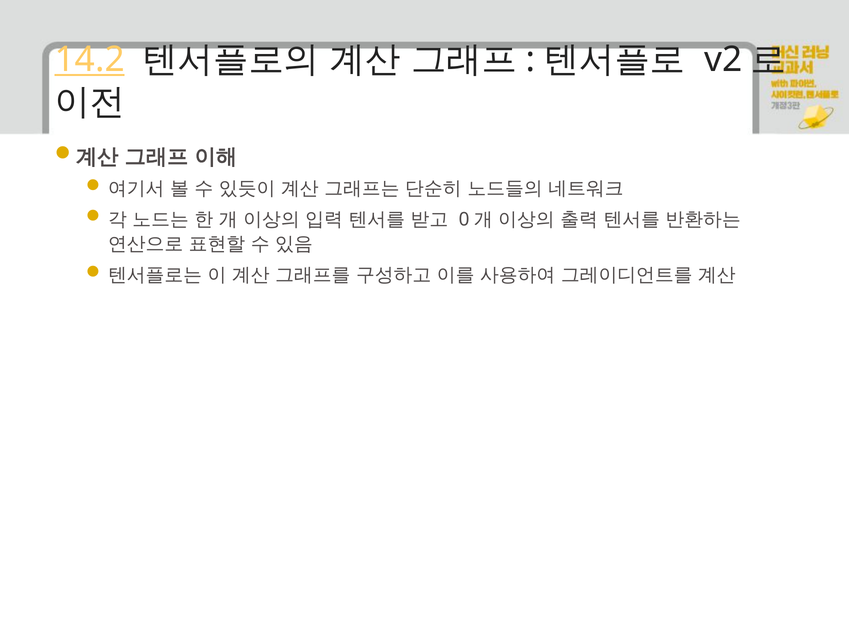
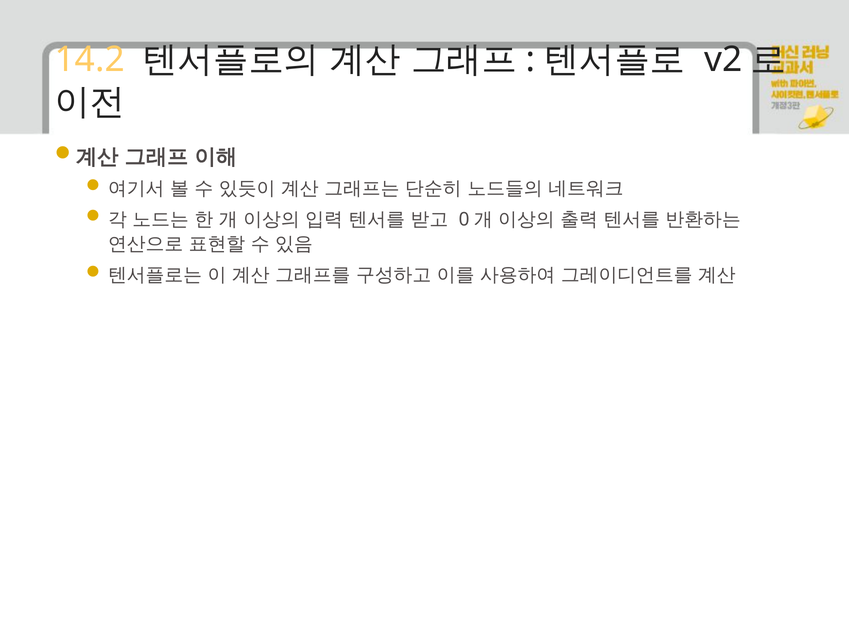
14.2 underline: present -> none
